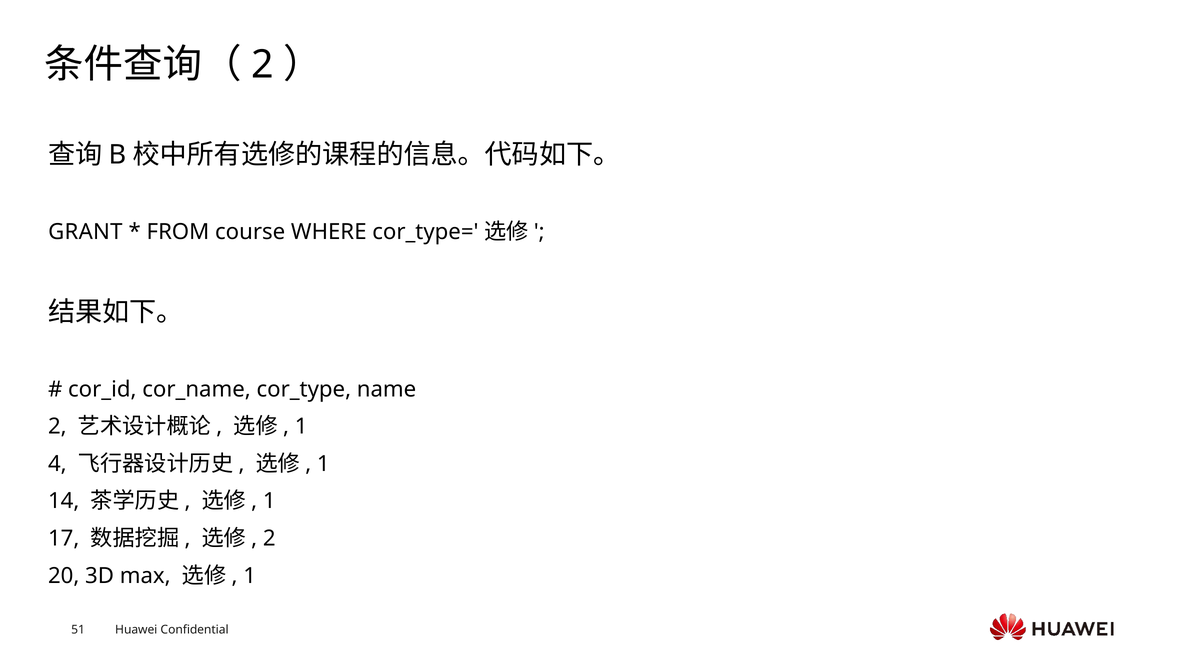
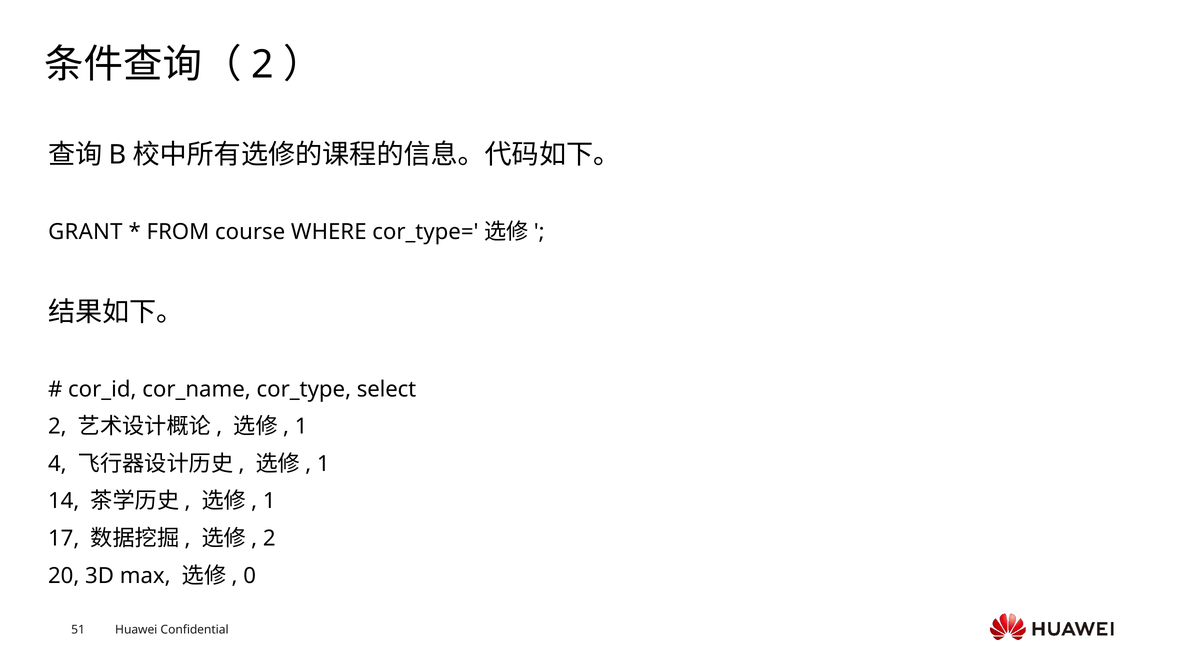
name: name -> select
1 at (250, 576): 1 -> 0
